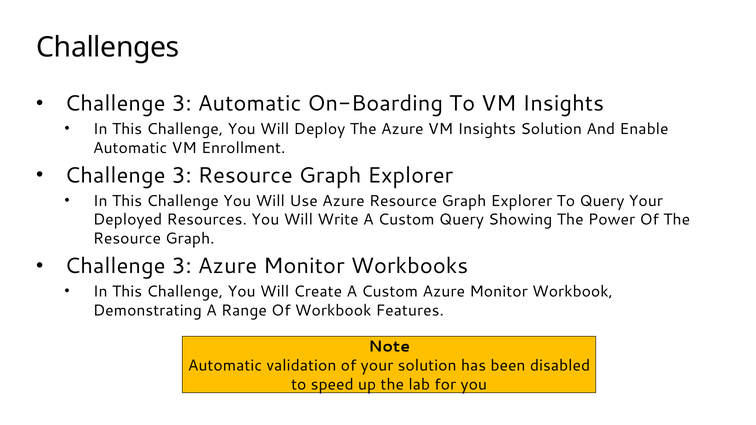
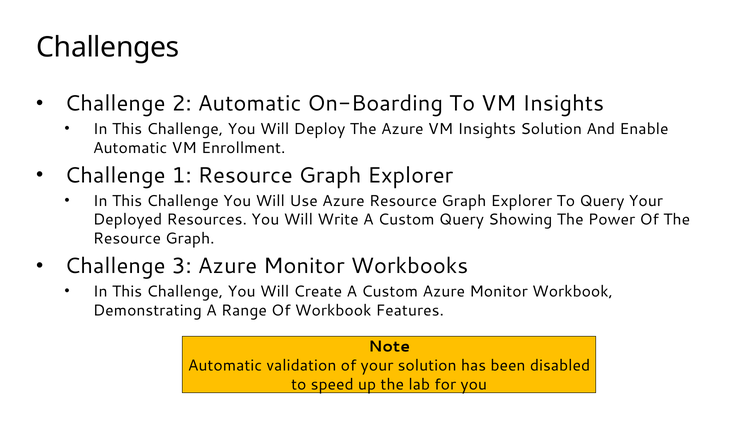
3 at (182, 104): 3 -> 2
3 at (182, 176): 3 -> 1
